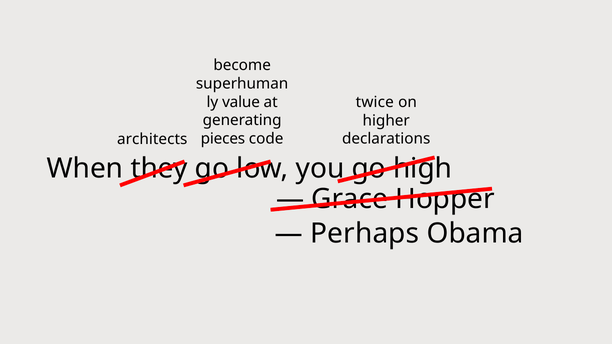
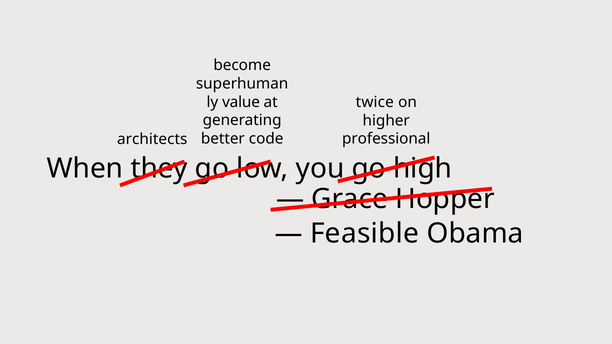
pieces: pieces -> better
declarations: declarations -> professional
Perhaps: Perhaps -> Feasible
